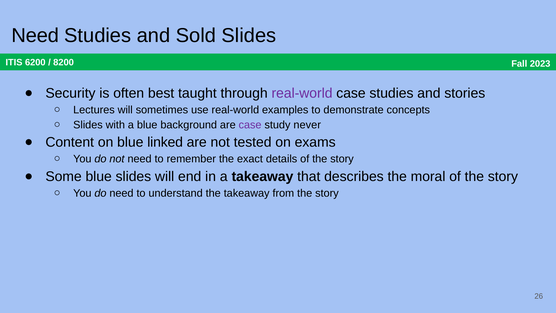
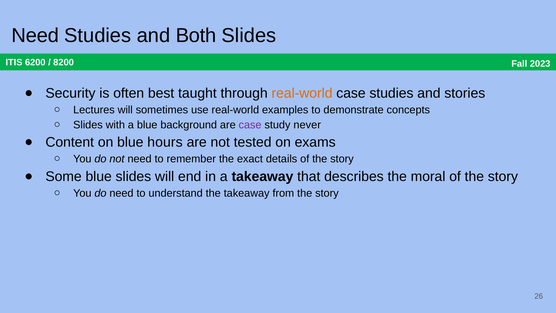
Sold: Sold -> Both
real-world at (302, 93) colour: purple -> orange
linked: linked -> hours
